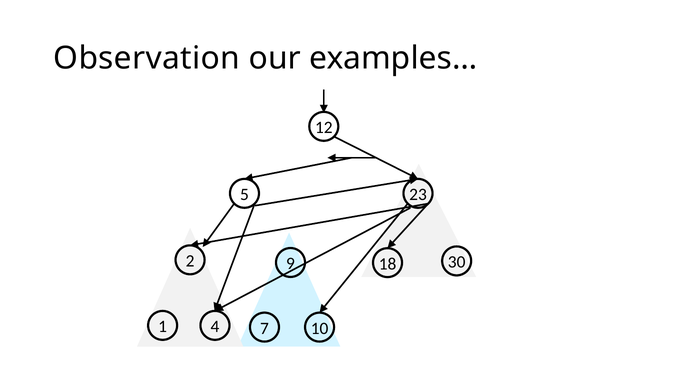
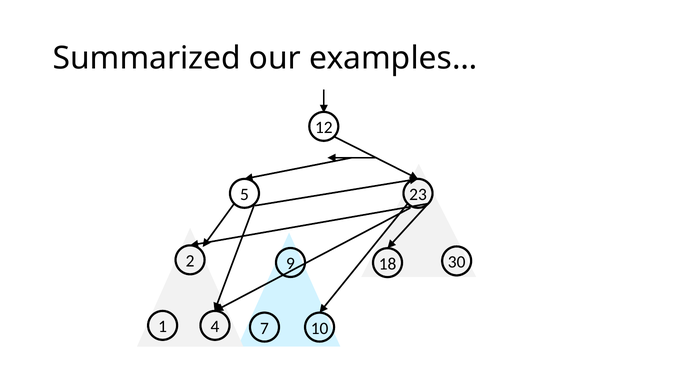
Observation: Observation -> Summarized
